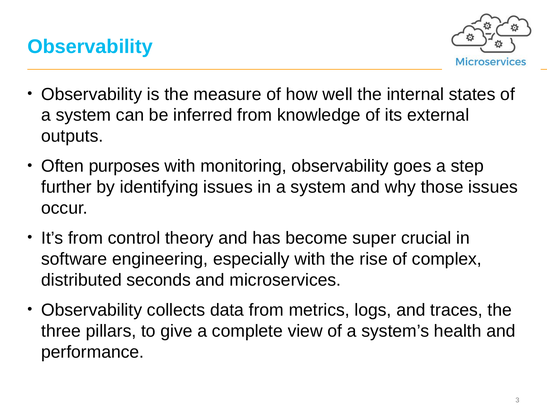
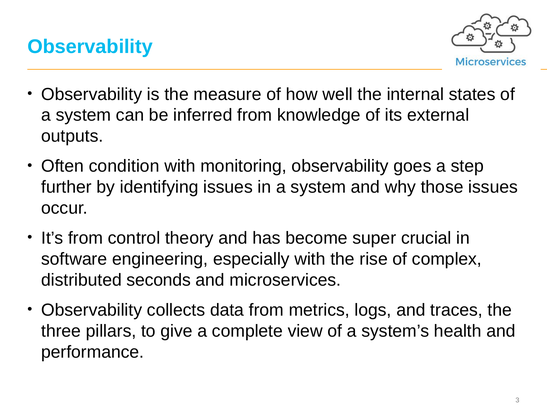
purposes: purposes -> condition
